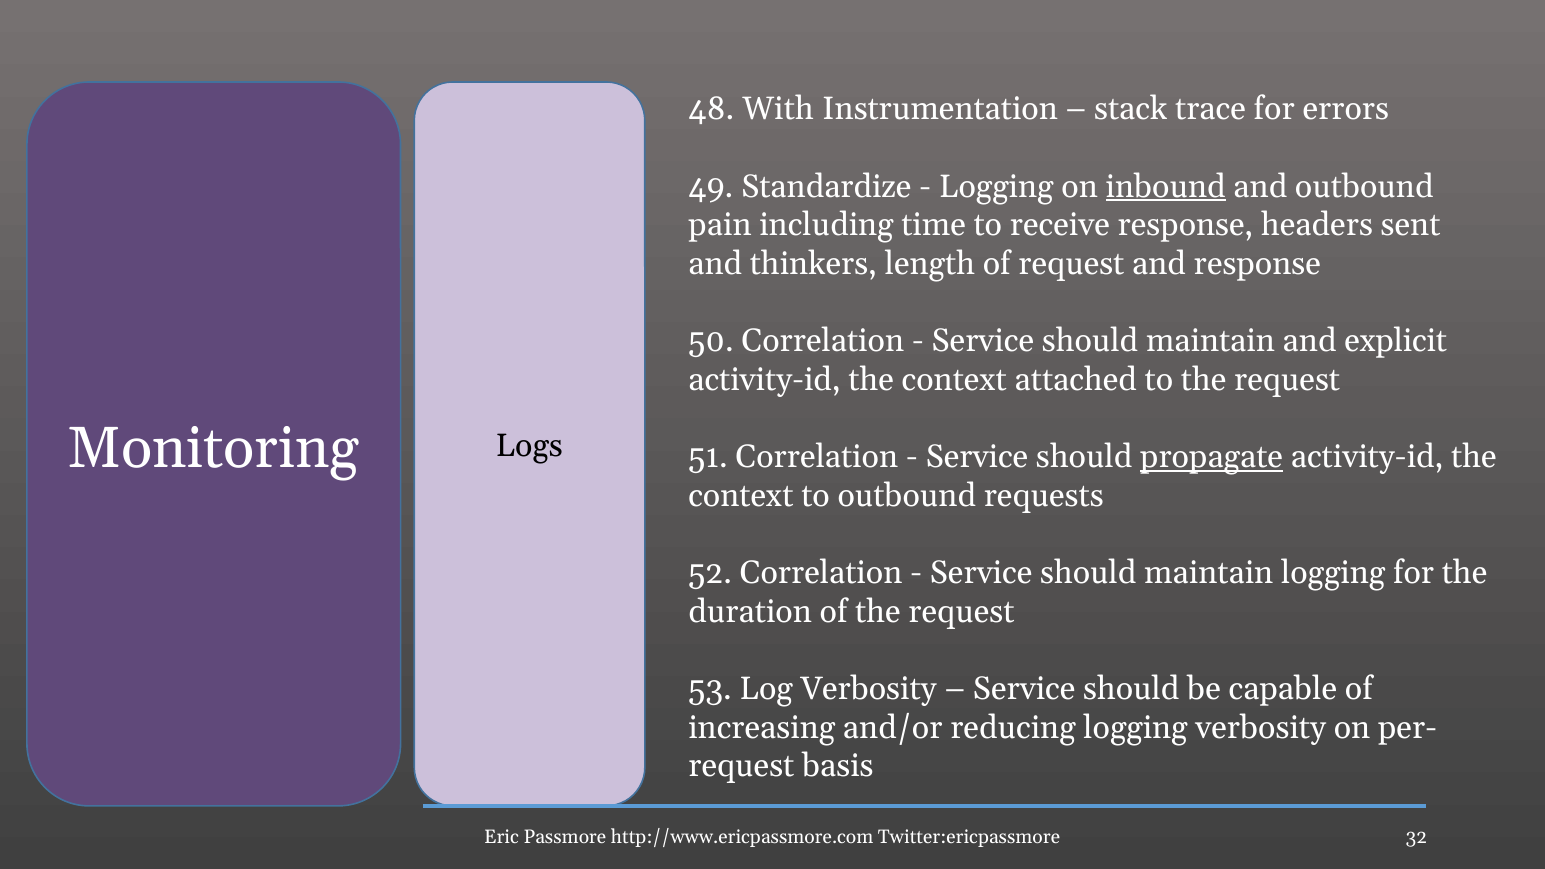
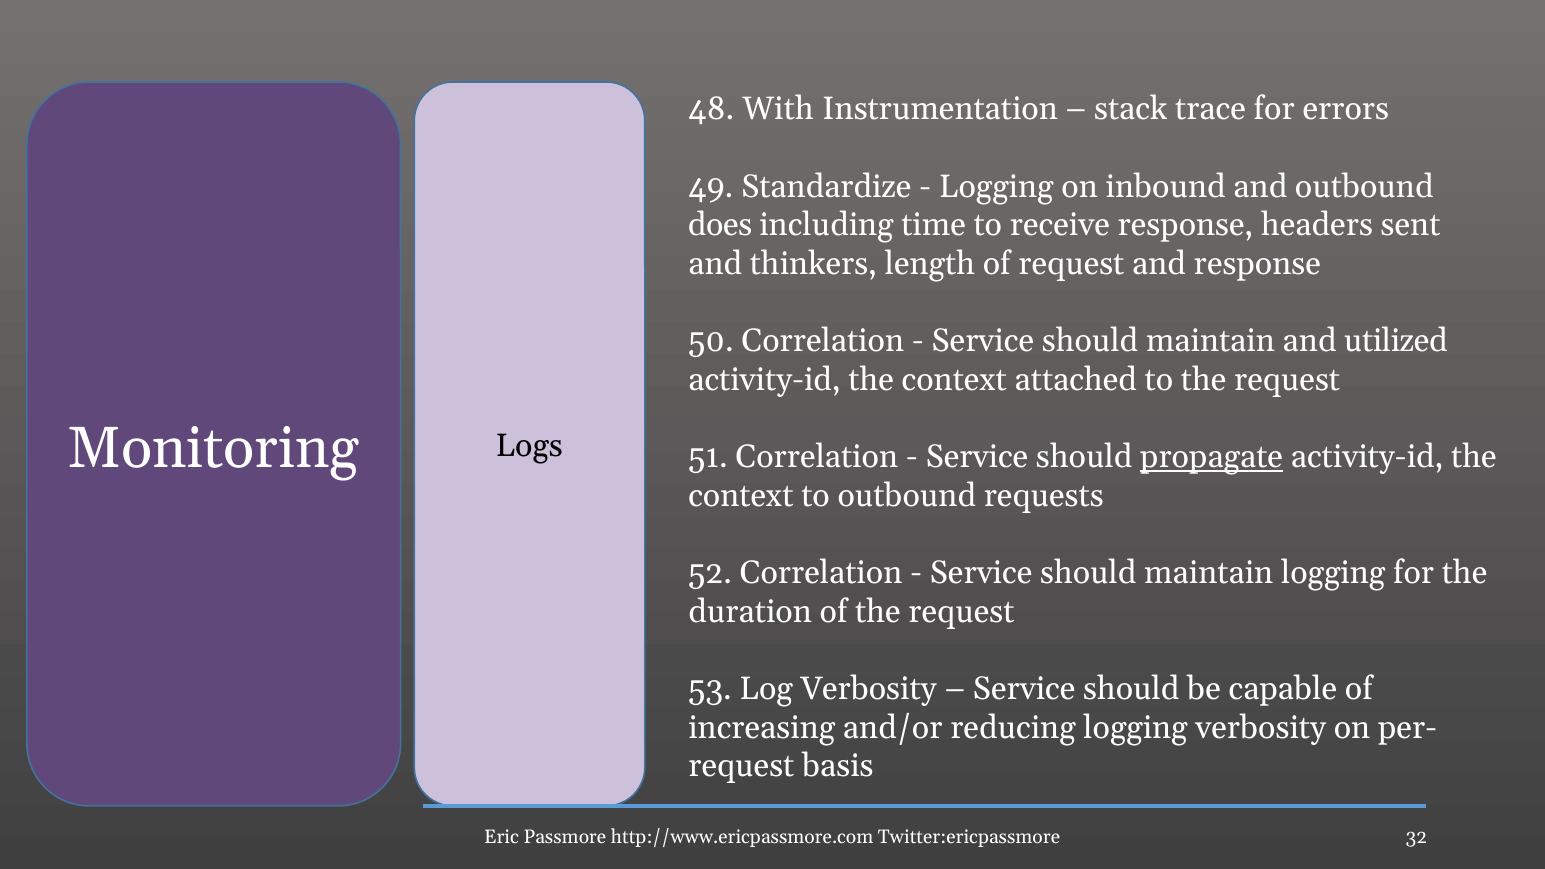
inbound underline: present -> none
pain: pain -> does
explicit: explicit -> utilized
